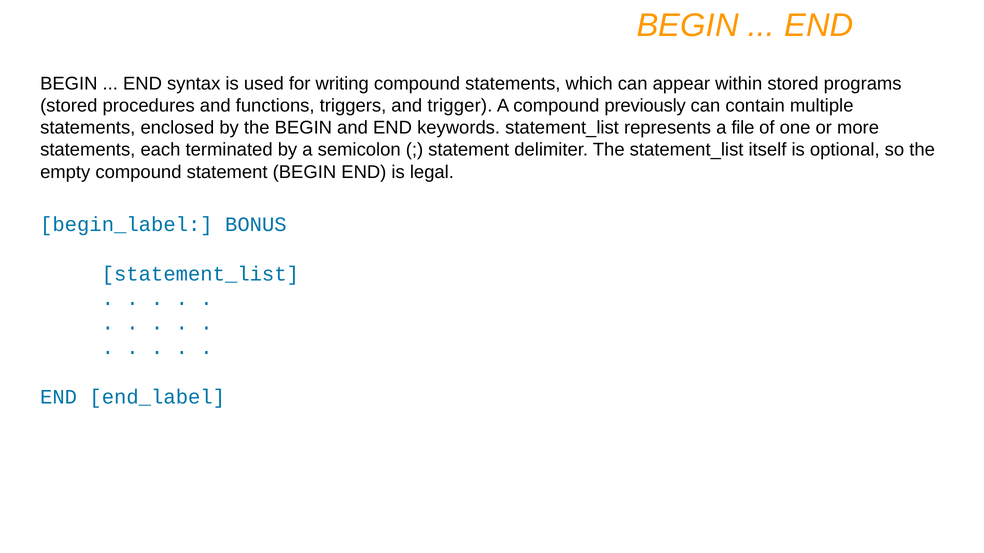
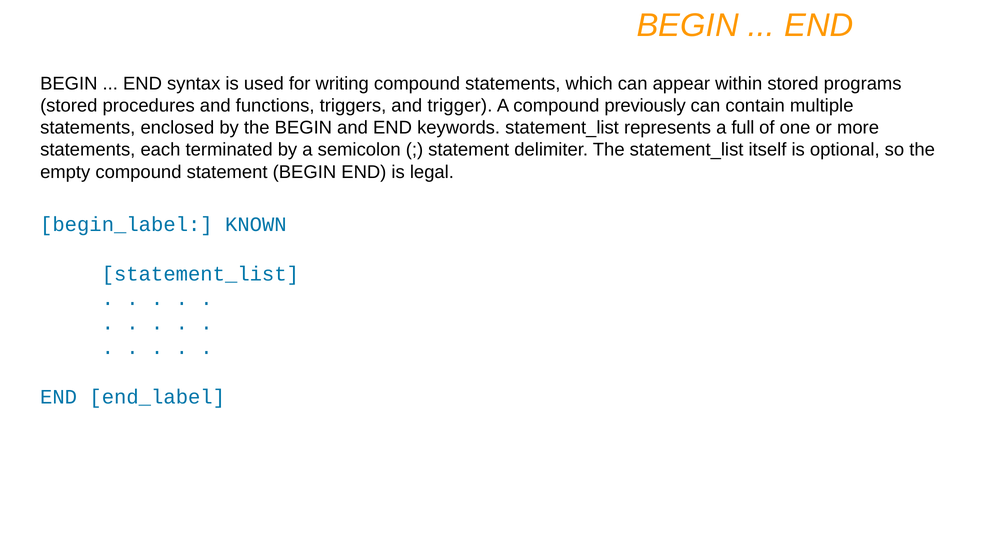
file: file -> full
BONUS: BONUS -> KNOWN
